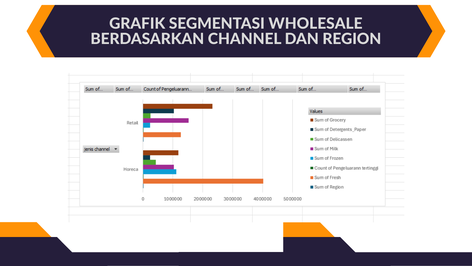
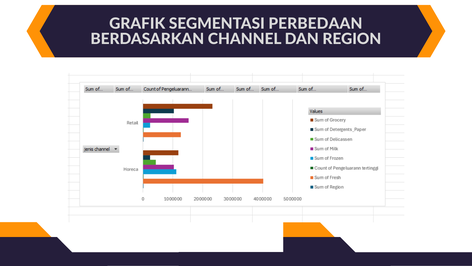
WHOLESALE: WHOLESALE -> PERBEDAAN
